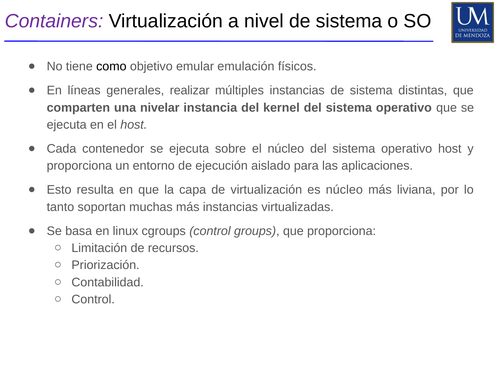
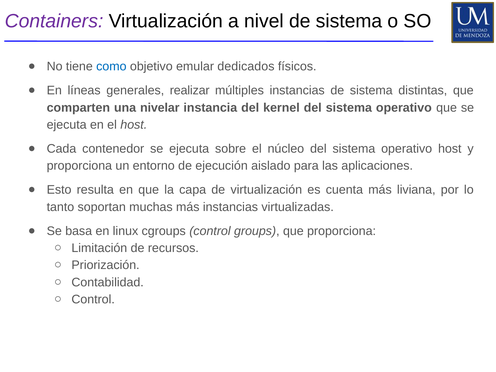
como colour: black -> blue
emulación: emulación -> dedicados
es núcleo: núcleo -> cuenta
